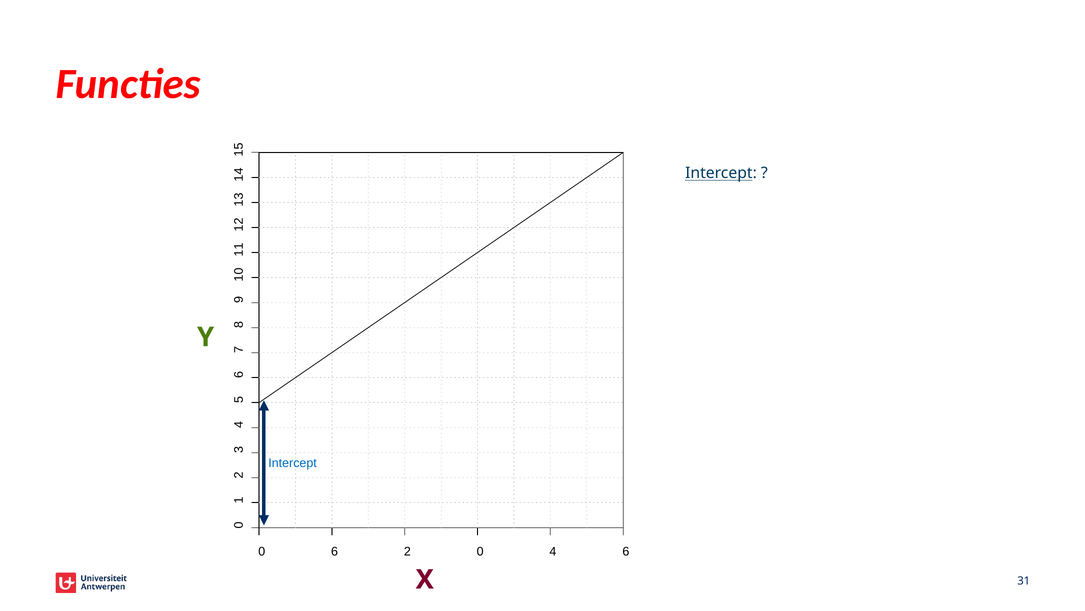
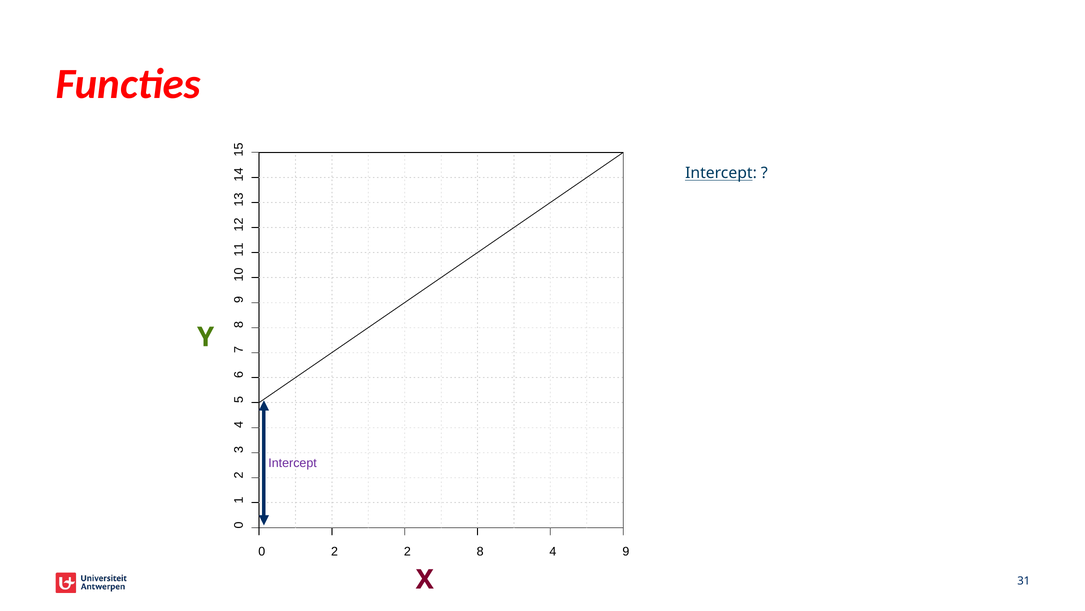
Intercept at (293, 463) colour: blue -> purple
0 6: 6 -> 2
2 0: 0 -> 8
4 6: 6 -> 9
